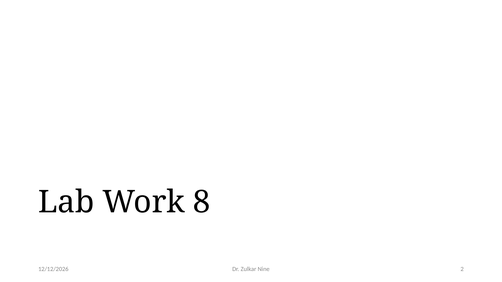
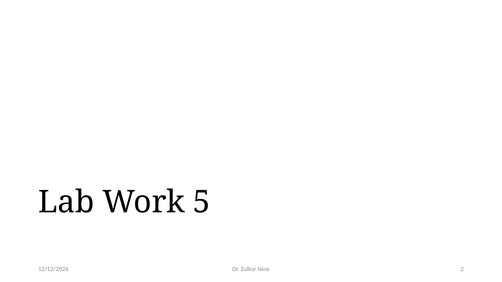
8: 8 -> 5
